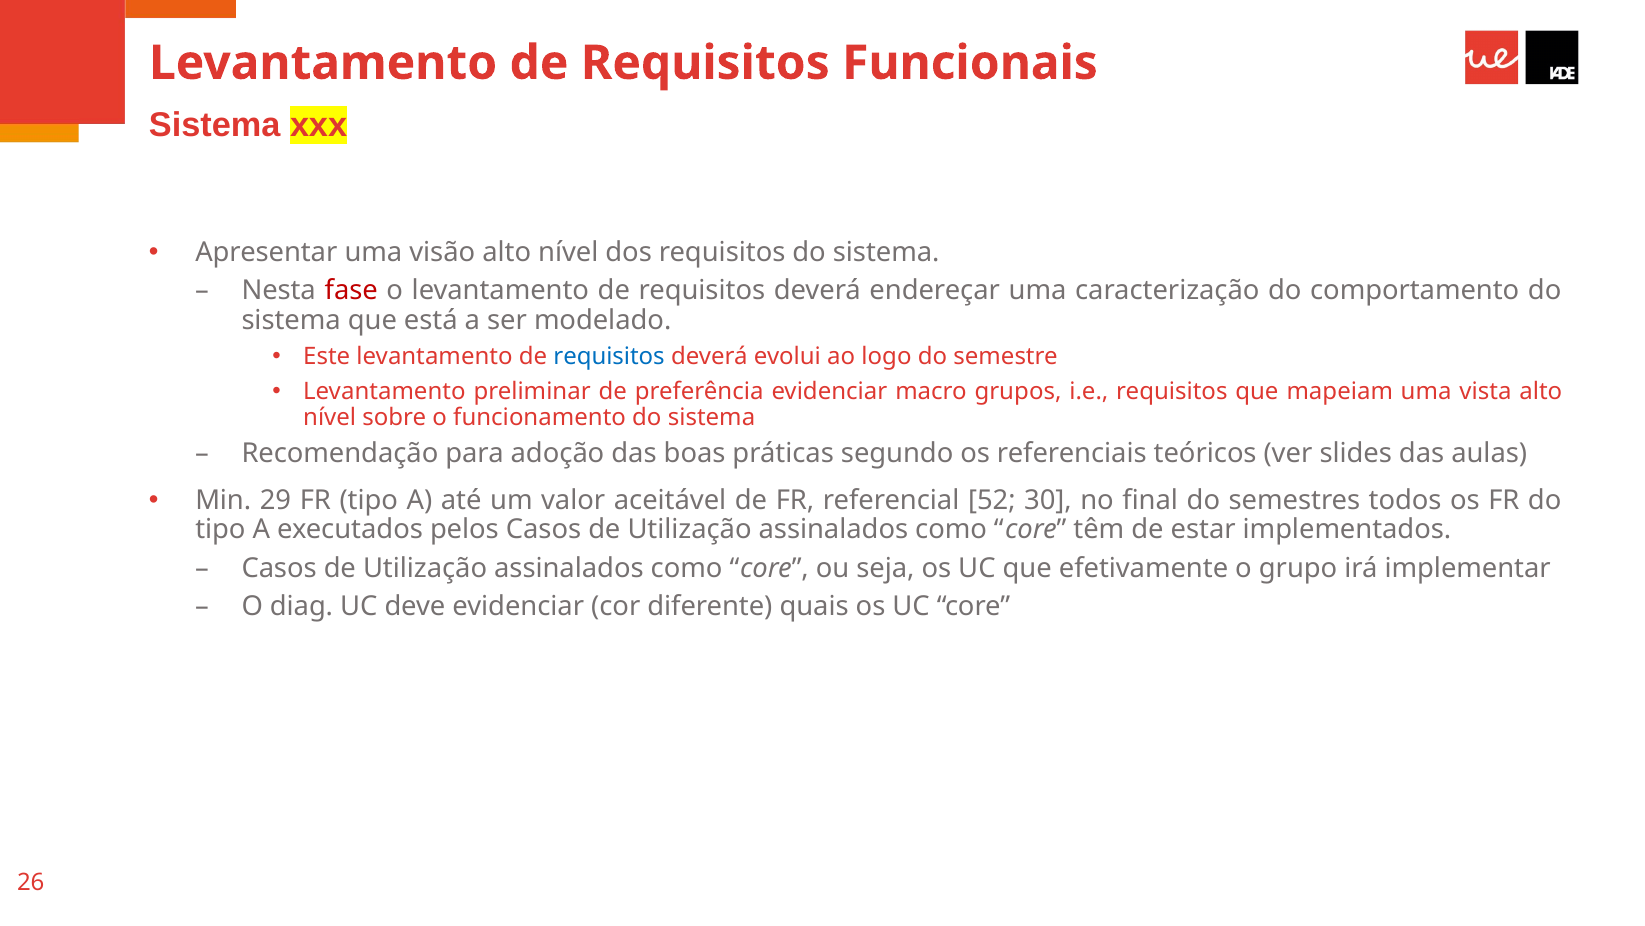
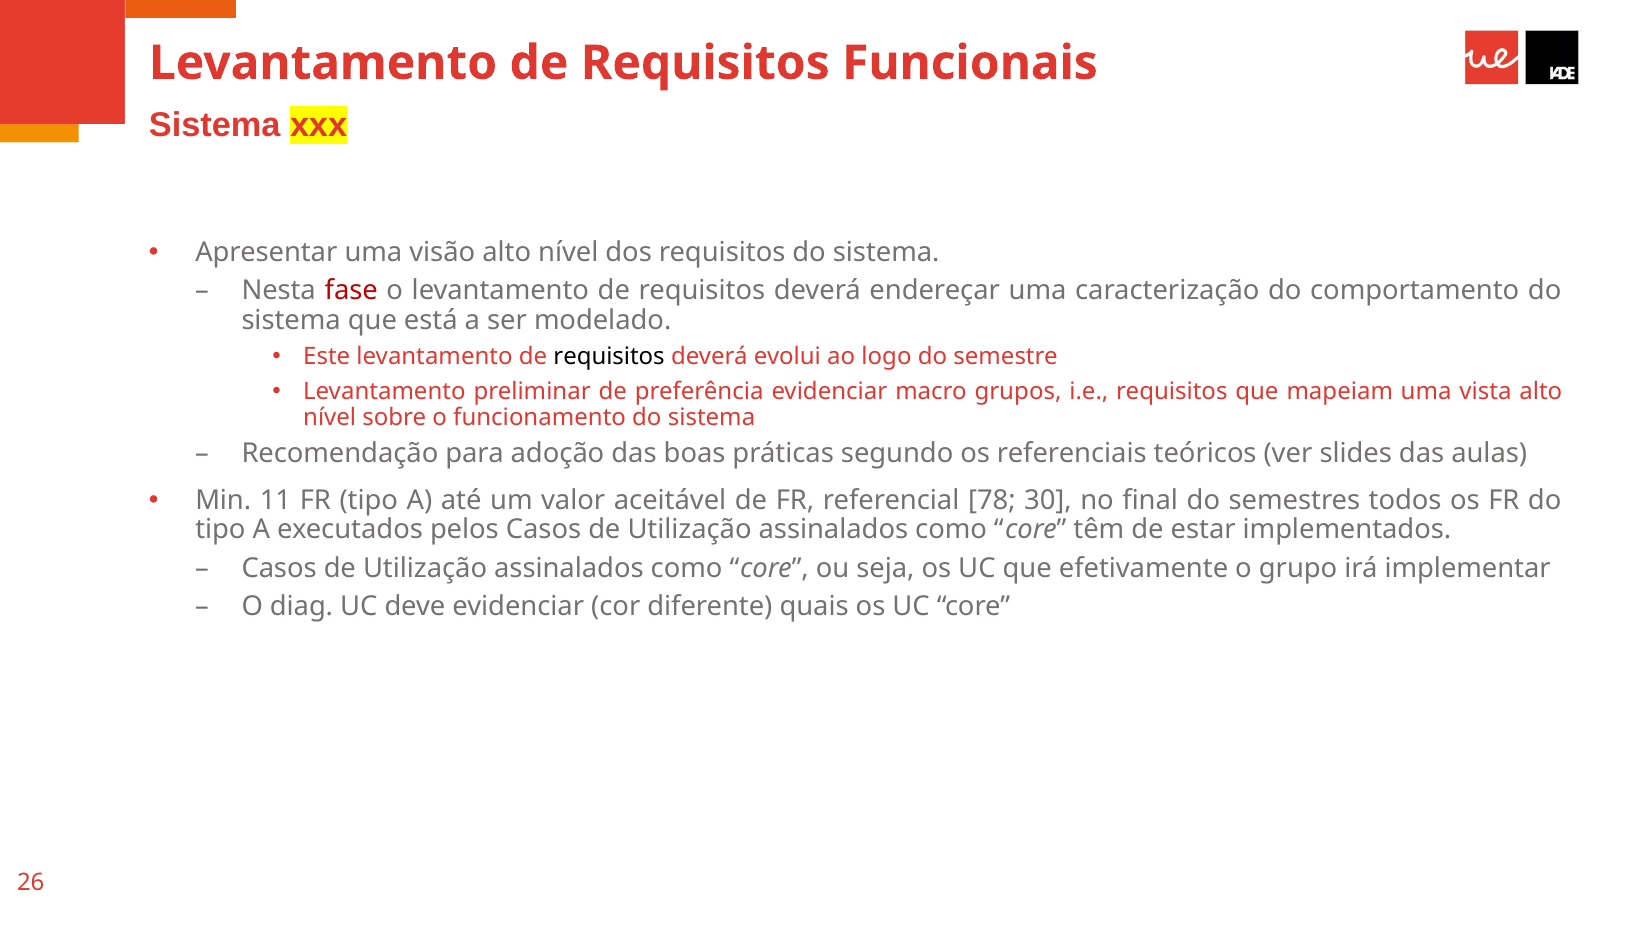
requisitos at (609, 356) colour: blue -> black
29: 29 -> 11
52: 52 -> 78
